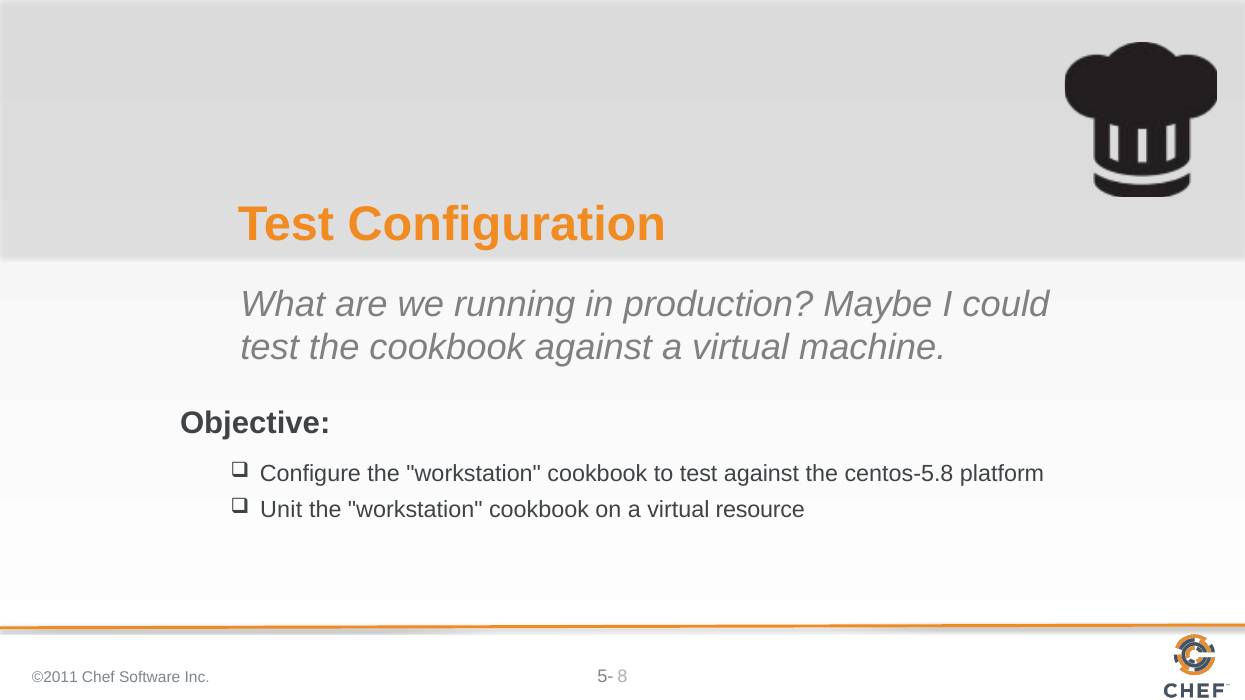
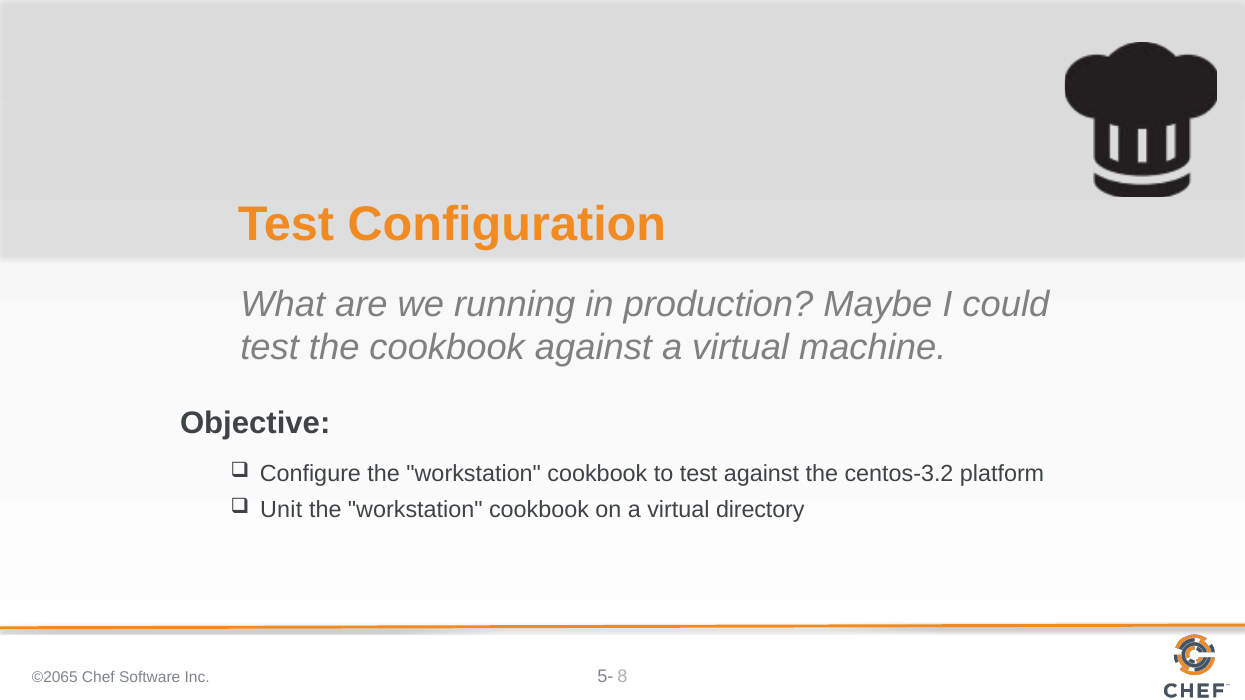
centos-5.8: centos-5.8 -> centos-3.2
resource: resource -> directory
©2011: ©2011 -> ©2065
